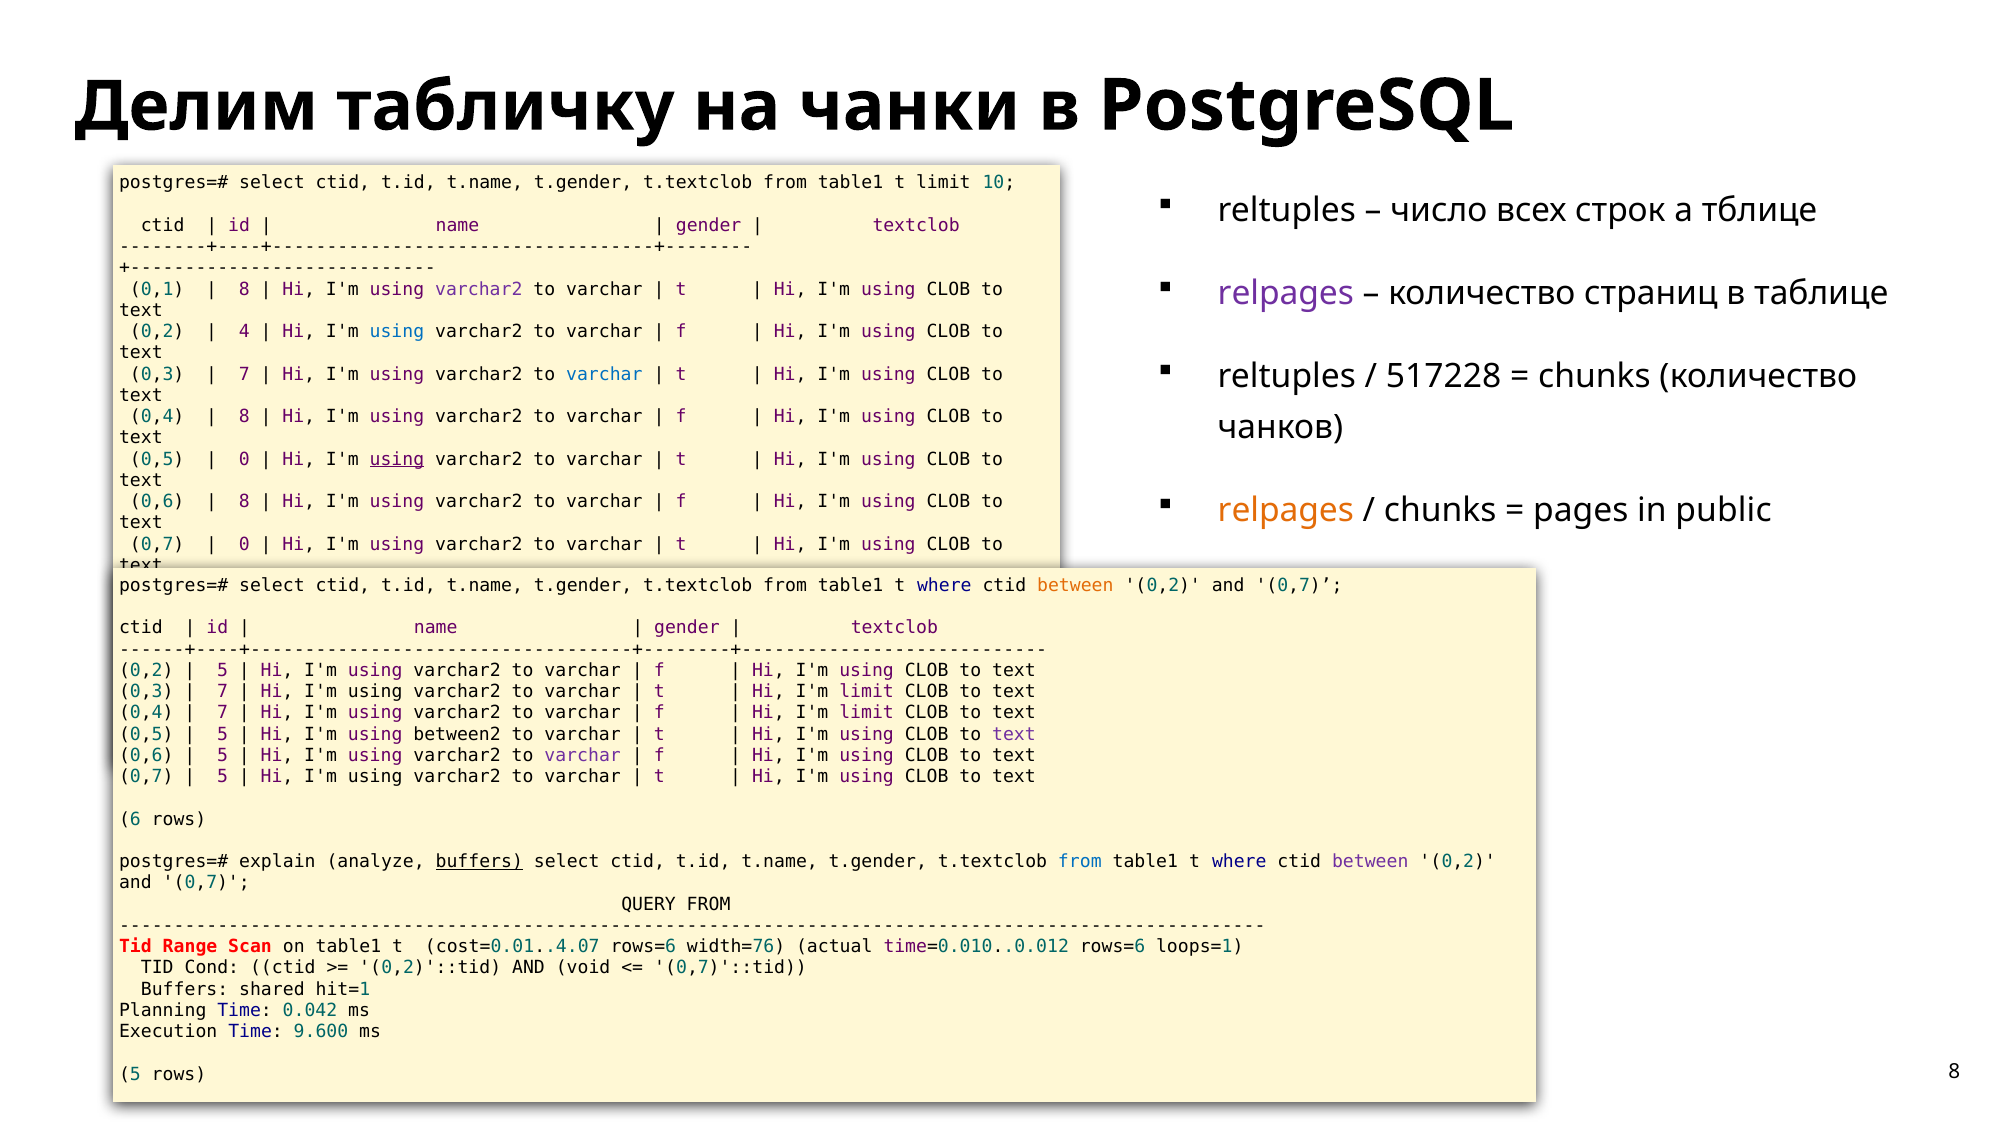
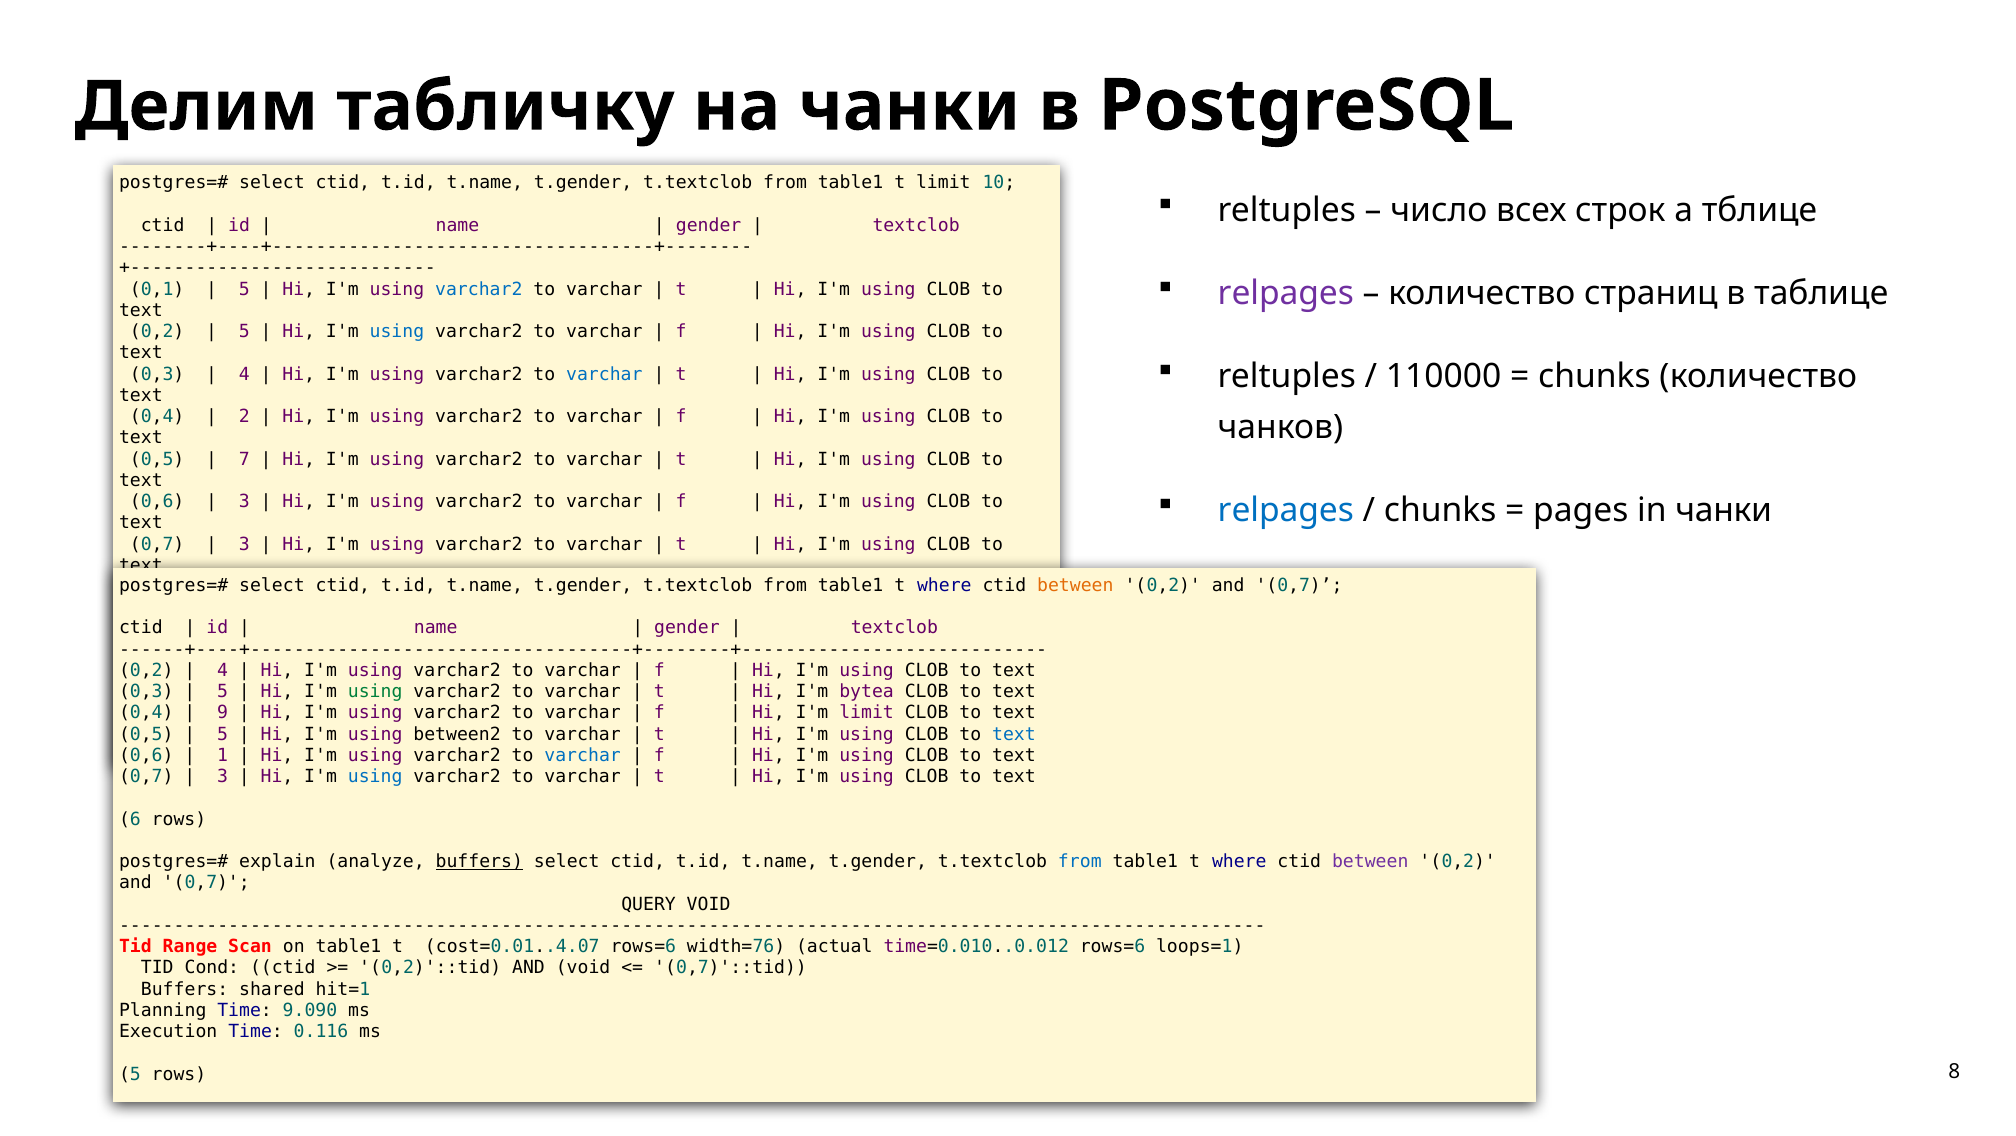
8 at (244, 289): 8 -> 5
varchar2 at (479, 289) colour: purple -> blue
4 at (244, 332): 4 -> 5
517228: 517228 -> 110000
7 at (244, 374): 7 -> 4
8 at (244, 417): 8 -> 2
0 at (244, 459): 0 -> 7
using at (397, 459) underline: present -> none
relpages at (1286, 511) colour: orange -> blue
in public: public -> чанки
8 at (244, 502): 8 -> 3
0 at (244, 544): 0 -> 3
5 at (223, 671): 5 -> 4
7 at (223, 692): 7 -> 5
using at (375, 692) colour: black -> green
limit at (867, 692): limit -> bytea
7 at (223, 713): 7 -> 9
text at (1014, 734) colour: purple -> blue
5 at (223, 756): 5 -> 1
varchar at (583, 756) colour: purple -> blue
5 at (223, 777): 5 -> 3
using at (375, 777) colour: black -> blue
QUERY FROM: FROM -> VOID
0.042: 0.042 -> 9.090
9.600: 9.600 -> 0.116
